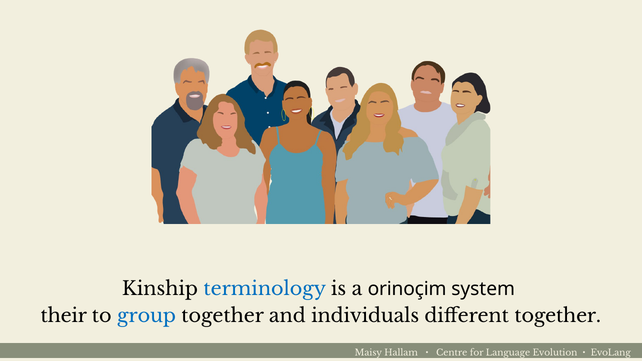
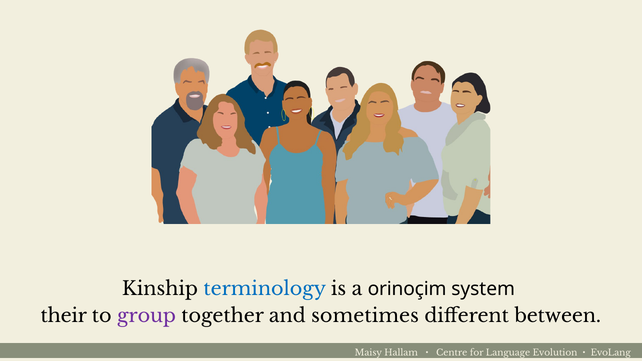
group colour: blue -> purple
individuals: individuals -> sometimes
different together: together -> between
